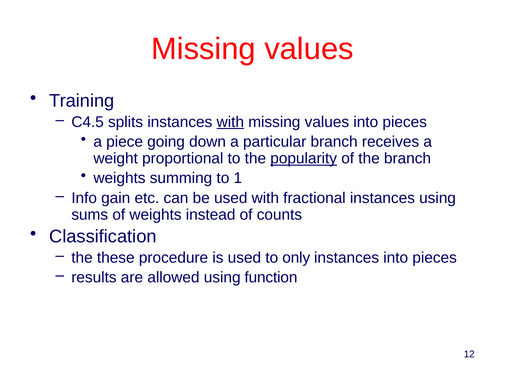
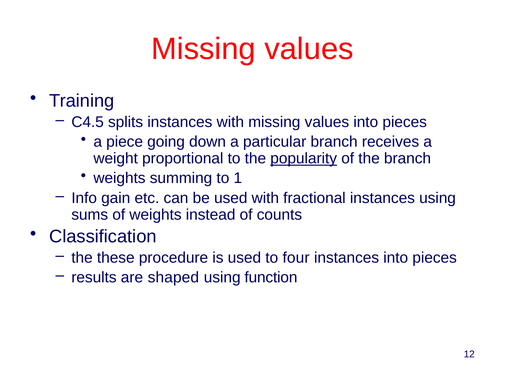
with at (230, 122) underline: present -> none
only: only -> four
allowed: allowed -> shaped
